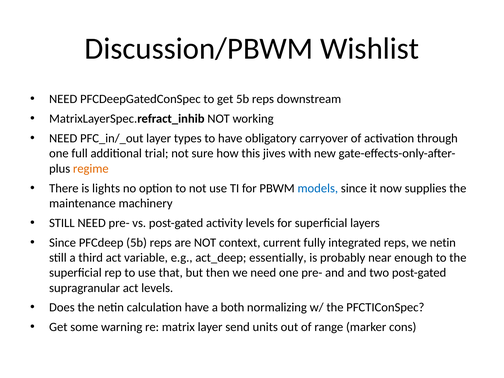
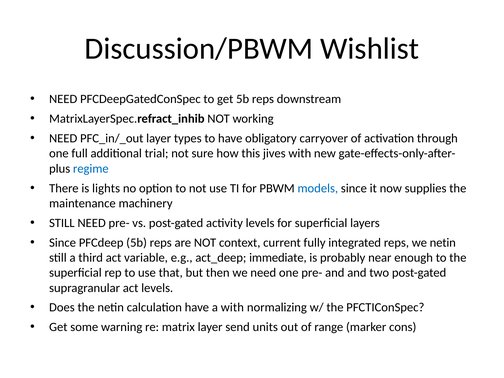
regime colour: orange -> blue
essentially: essentially -> immediate
a both: both -> with
